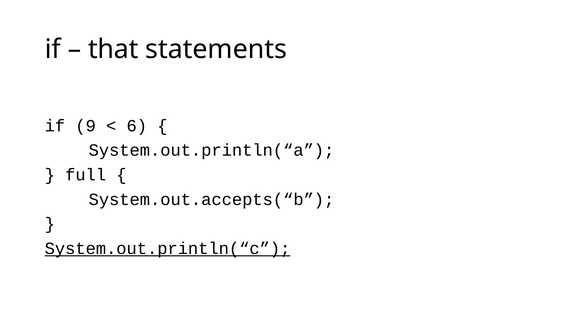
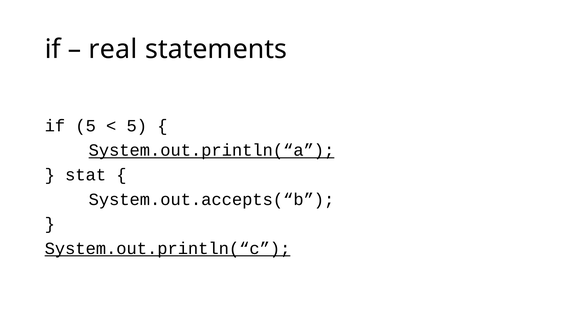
that: that -> real
if 9: 9 -> 5
6 at (137, 126): 6 -> 5
System.out.println(“a underline: none -> present
full: full -> stat
